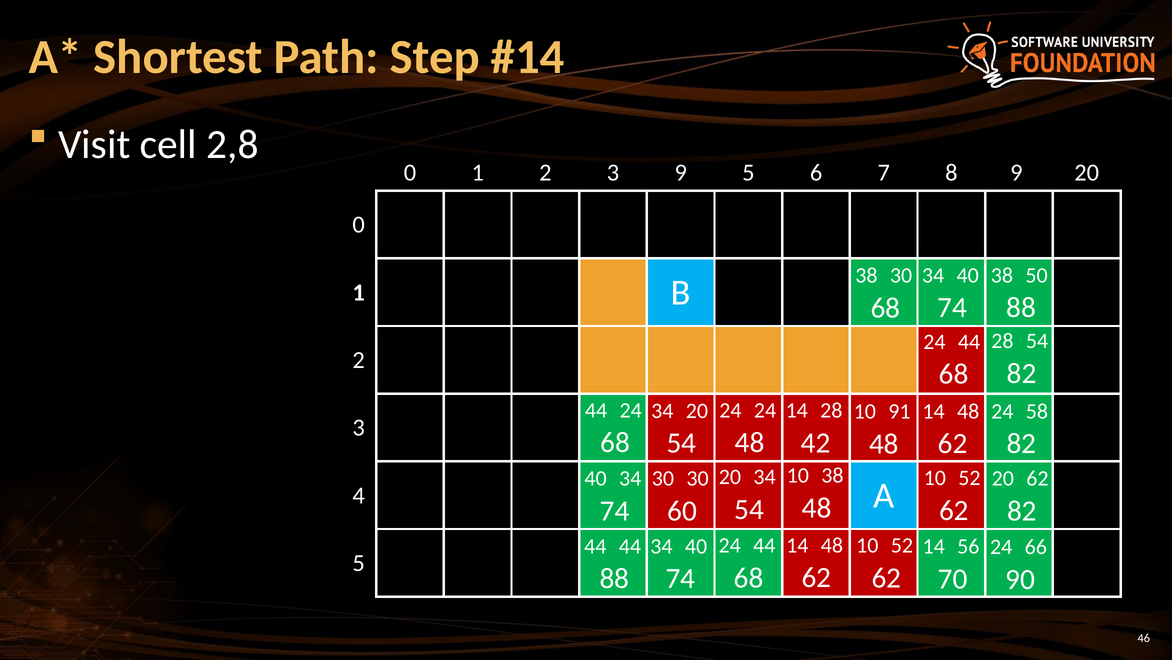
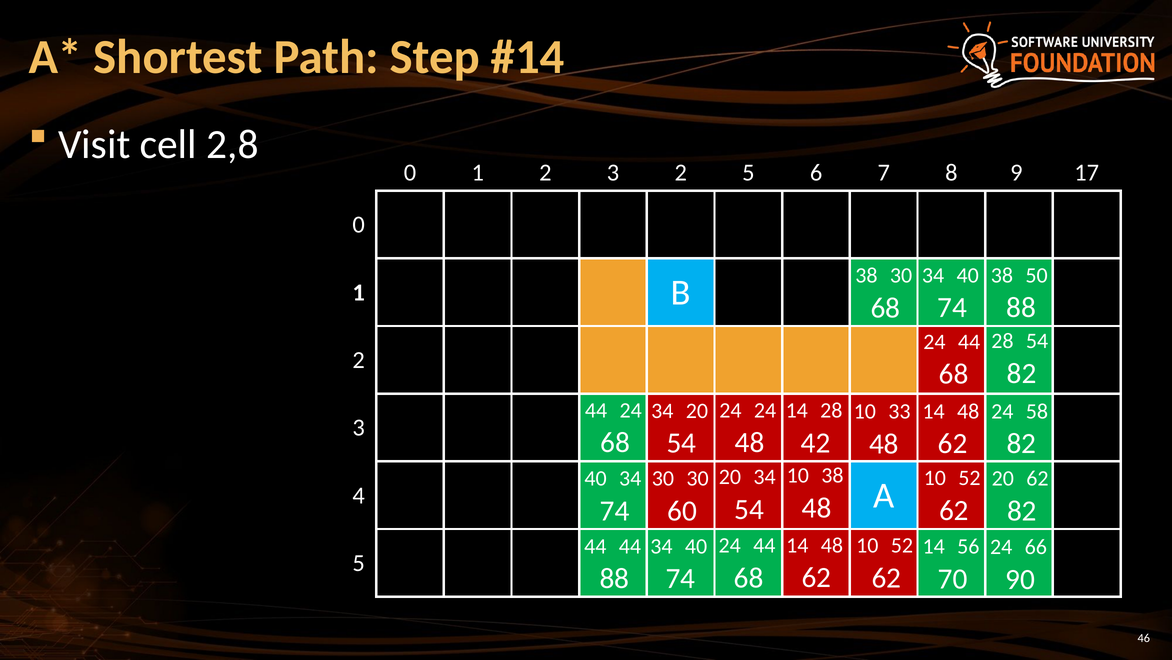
3 9: 9 -> 2
9 20: 20 -> 17
91: 91 -> 33
